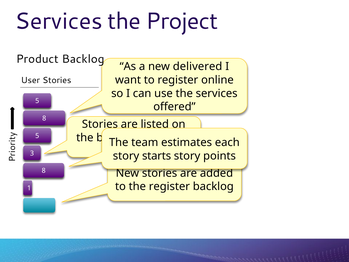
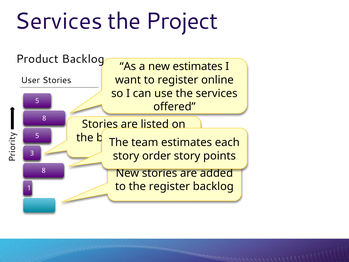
new delivered: delivered -> estimates
starts at (157, 156): starts -> order
